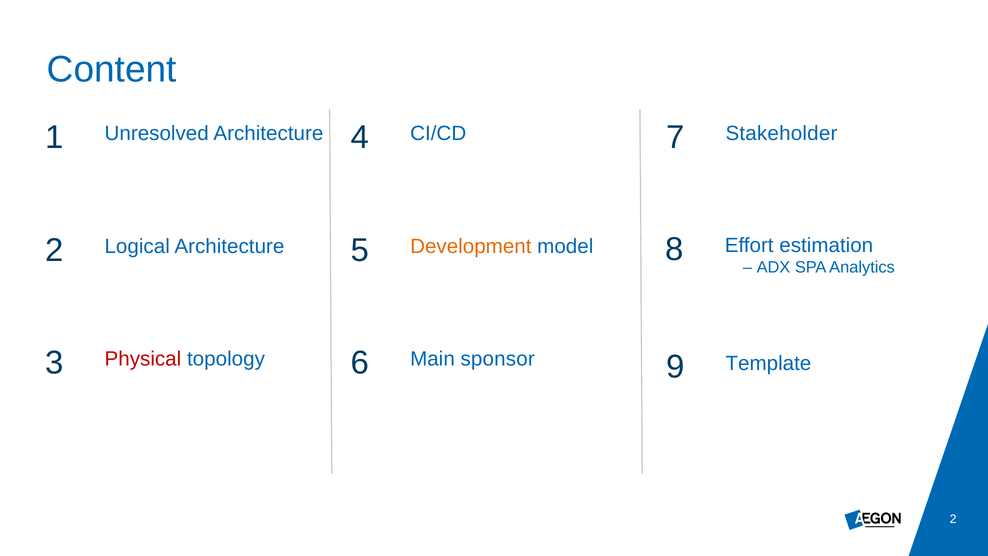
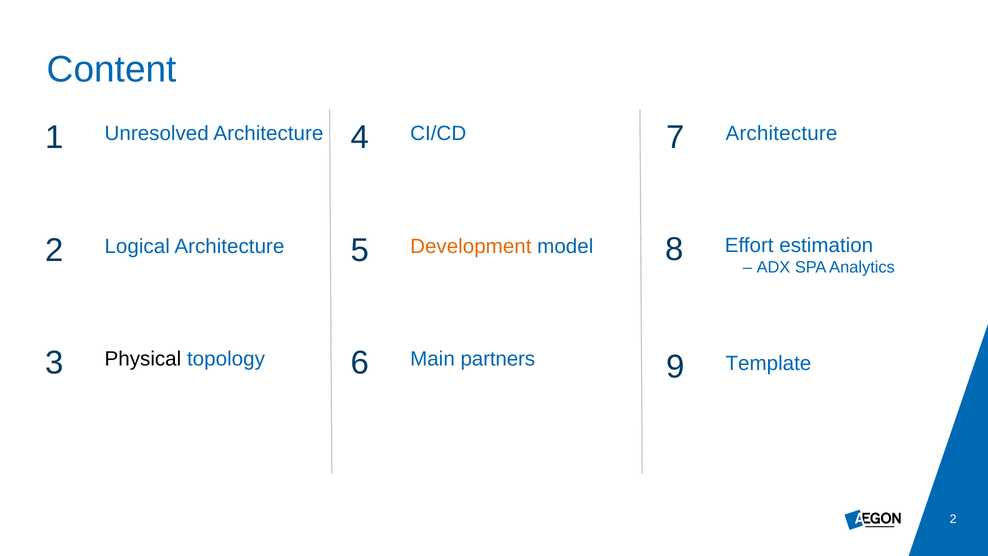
Stakeholder at (781, 134): Stakeholder -> Architecture
sponsor: sponsor -> partners
Physical colour: red -> black
